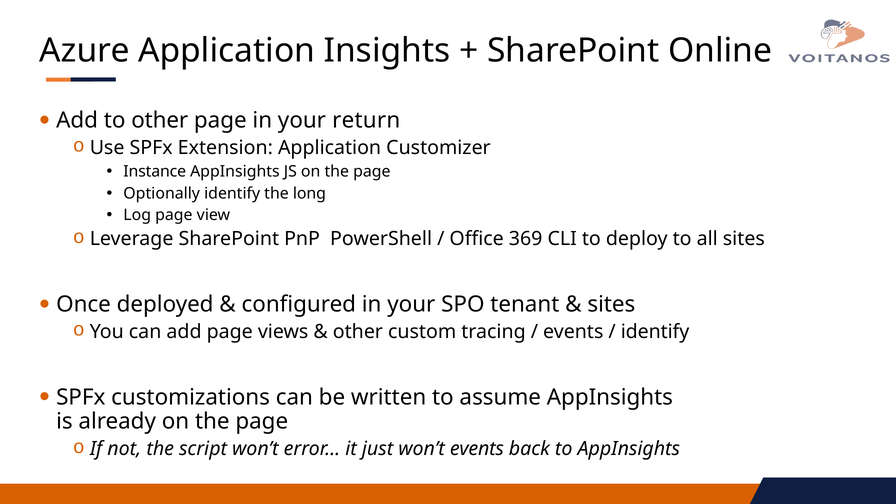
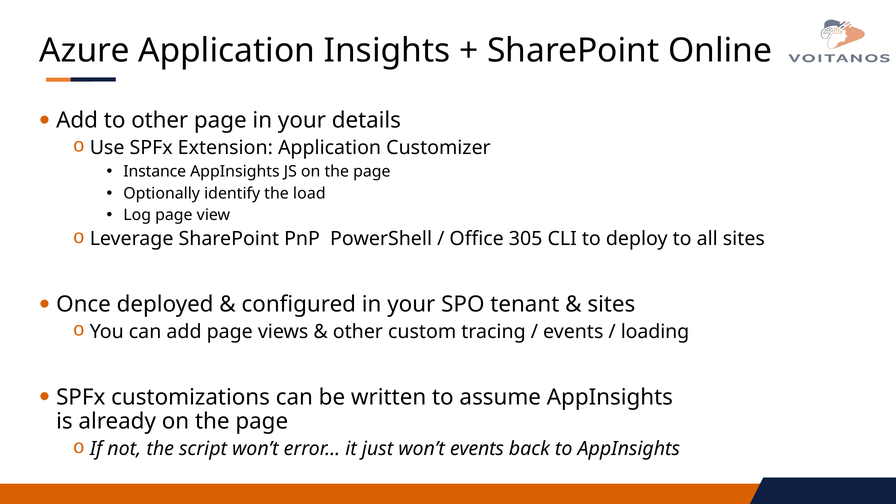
return: return -> details
long: long -> load
369: 369 -> 305
identify at (655, 332): identify -> loading
